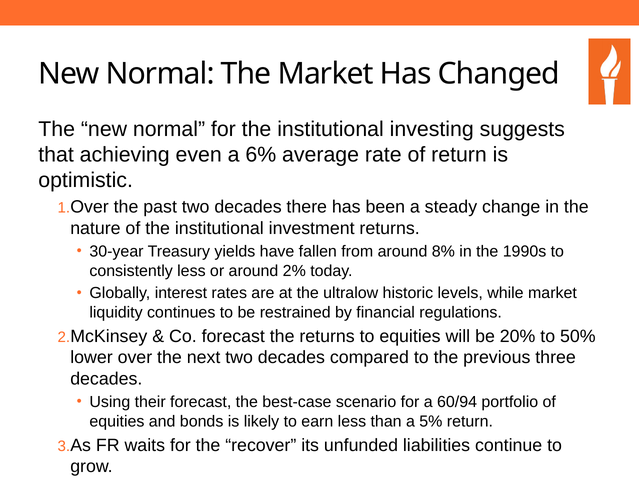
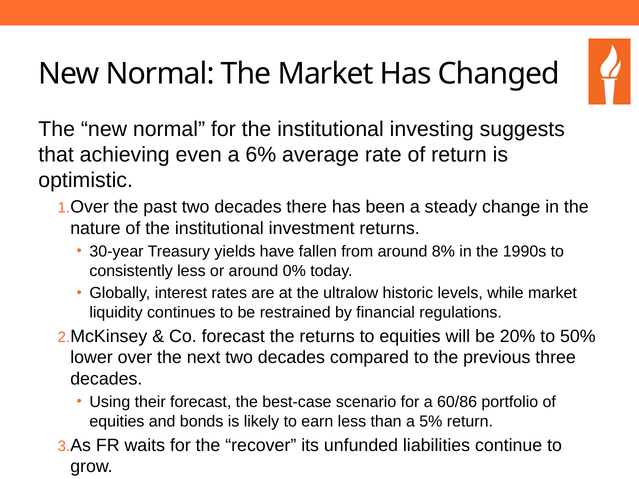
2%: 2% -> 0%
60/94: 60/94 -> 60/86
